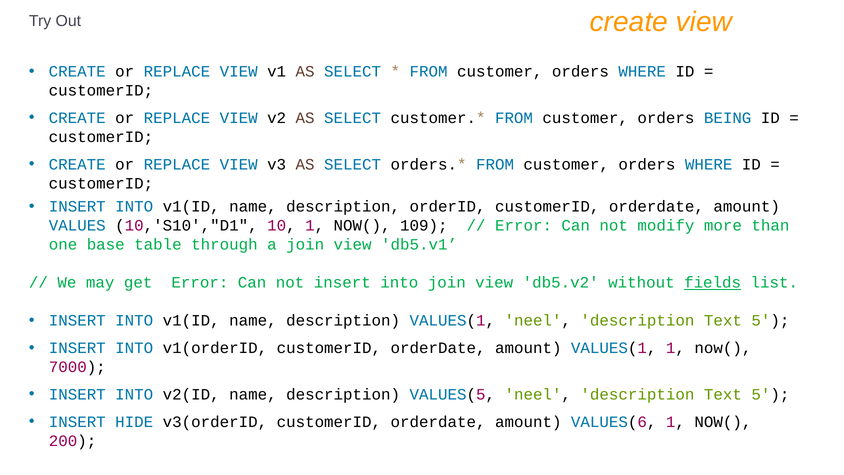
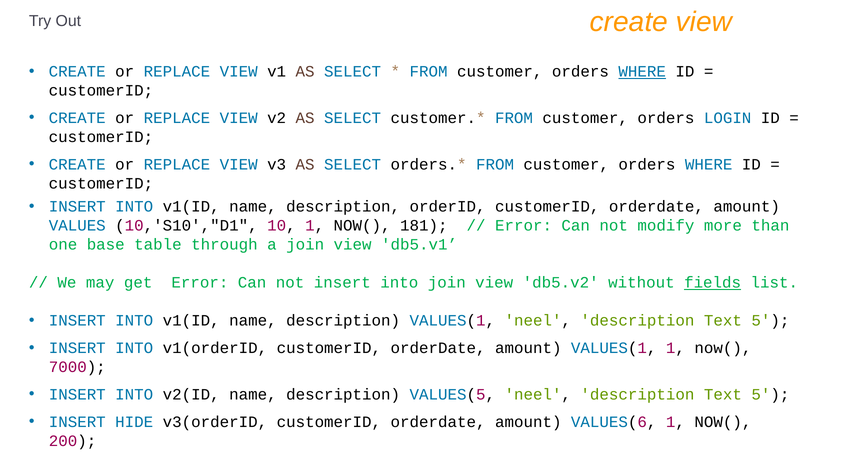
WHERE at (642, 72) underline: none -> present
BEING: BEING -> LOGIN
109: 109 -> 181
